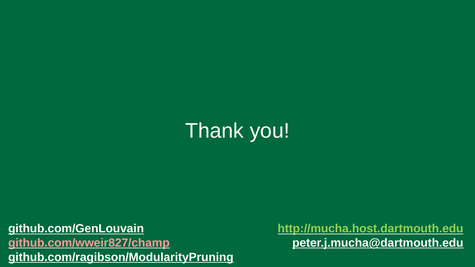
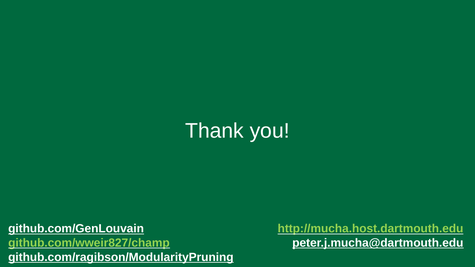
github.com/wweir827/champ colour: pink -> light green
